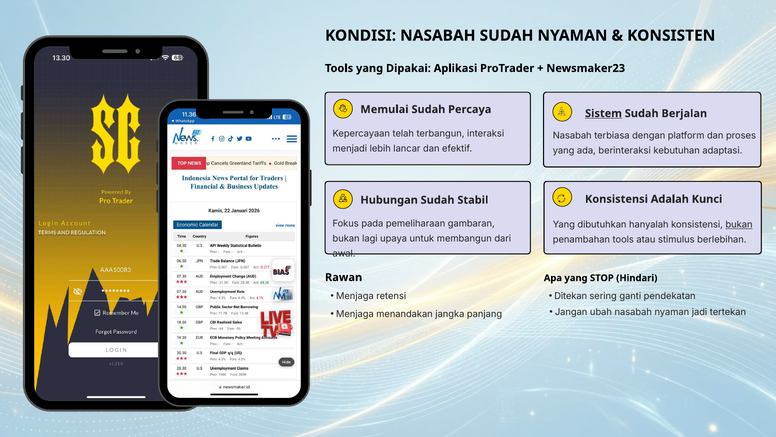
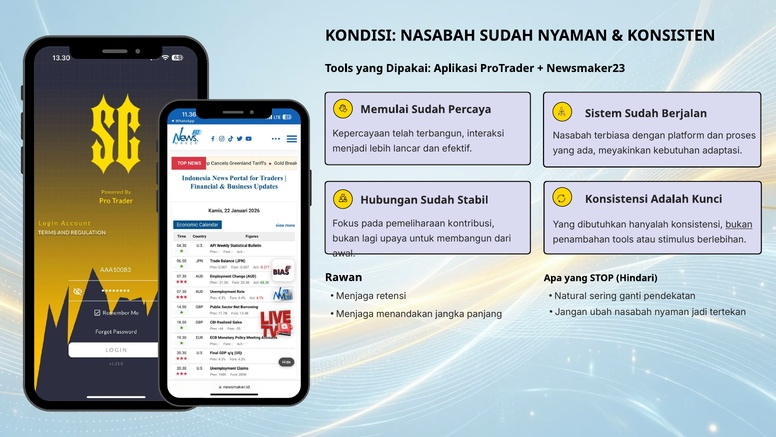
Sistem underline: present -> none
berinteraksi: berinteraksi -> meyakinkan
gambaran: gambaran -> kontribusi
Ditekan: Ditekan -> Natural
